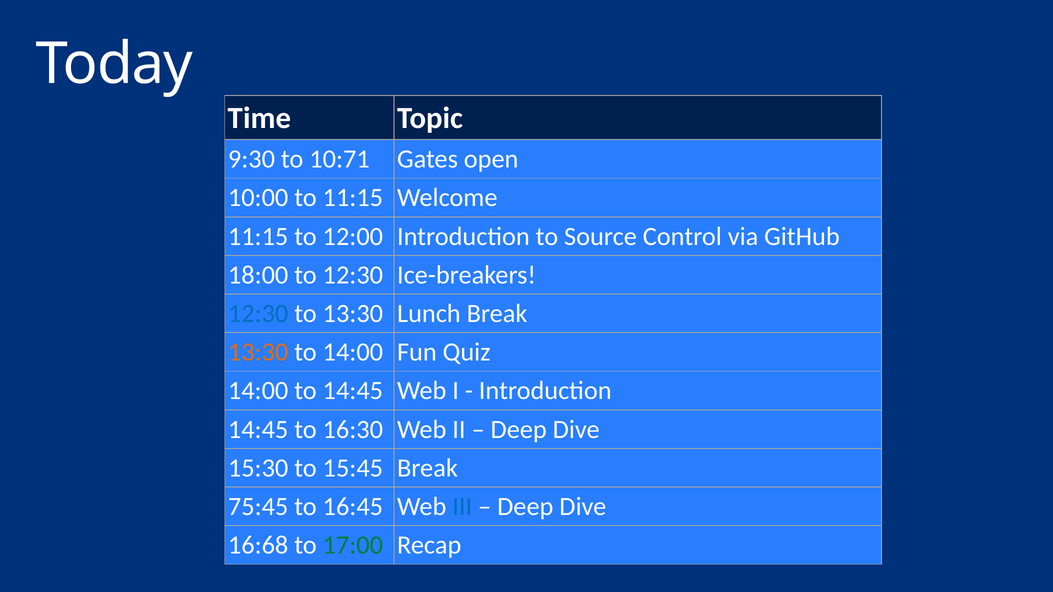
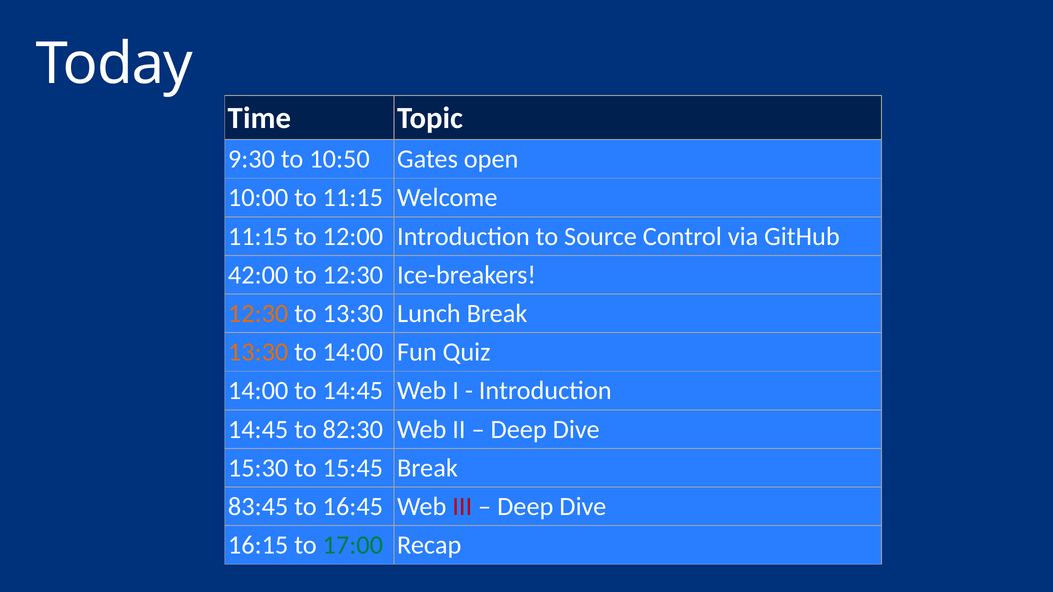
10:71: 10:71 -> 10:50
18:00: 18:00 -> 42:00
12:30 at (258, 314) colour: blue -> orange
16:30: 16:30 -> 82:30
75:45: 75:45 -> 83:45
III colour: blue -> red
16:68: 16:68 -> 16:15
